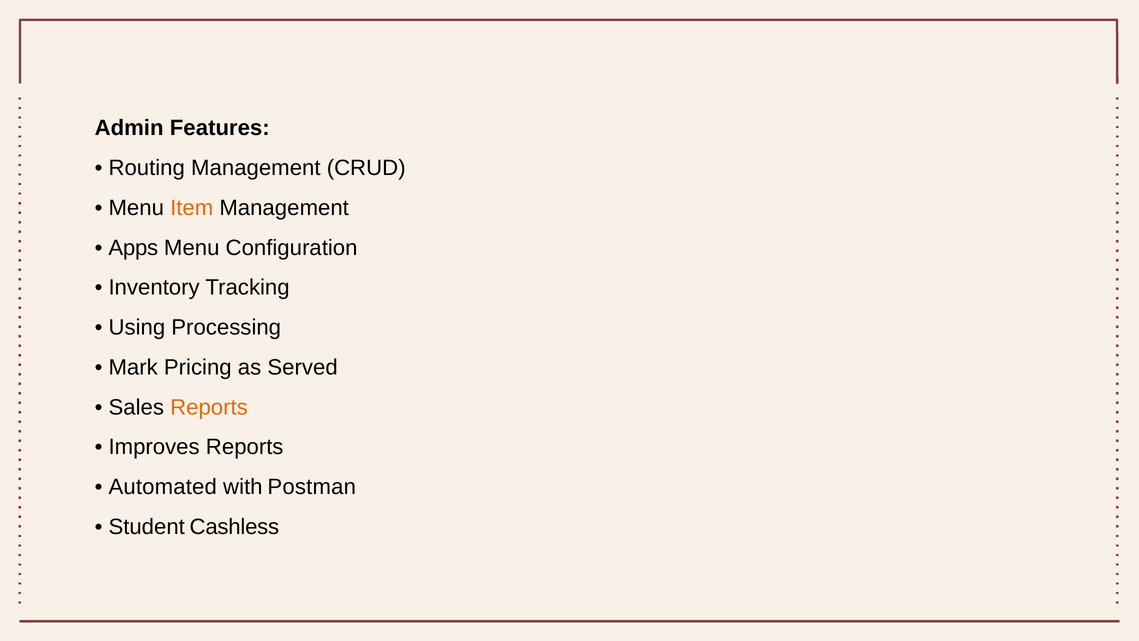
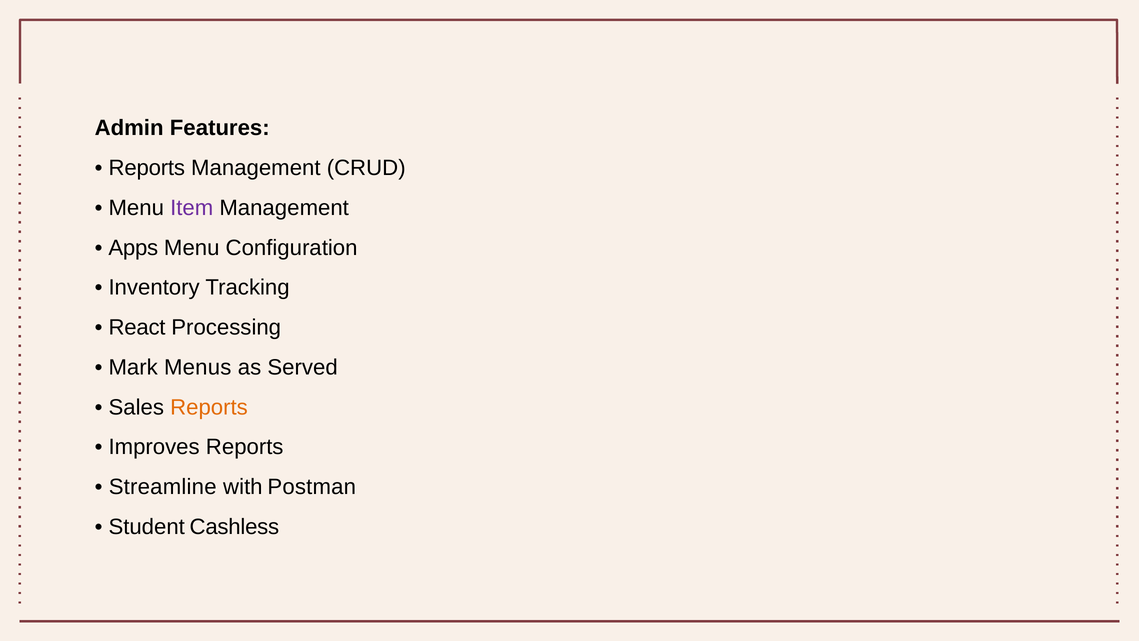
Routing at (147, 168): Routing -> Reports
Item colour: orange -> purple
Using: Using -> React
Pricing: Pricing -> Menus
Automated: Automated -> Streamline
